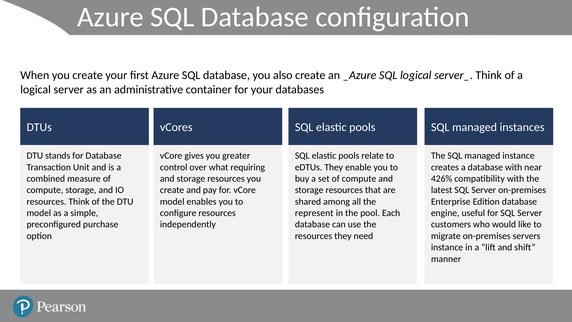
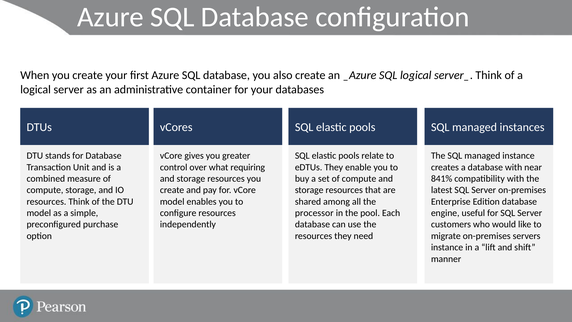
426%: 426% -> 841%
represent: represent -> processor
